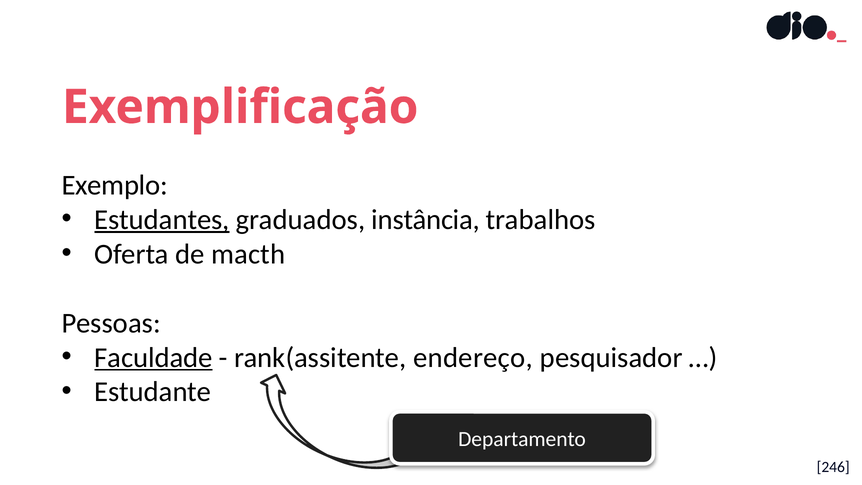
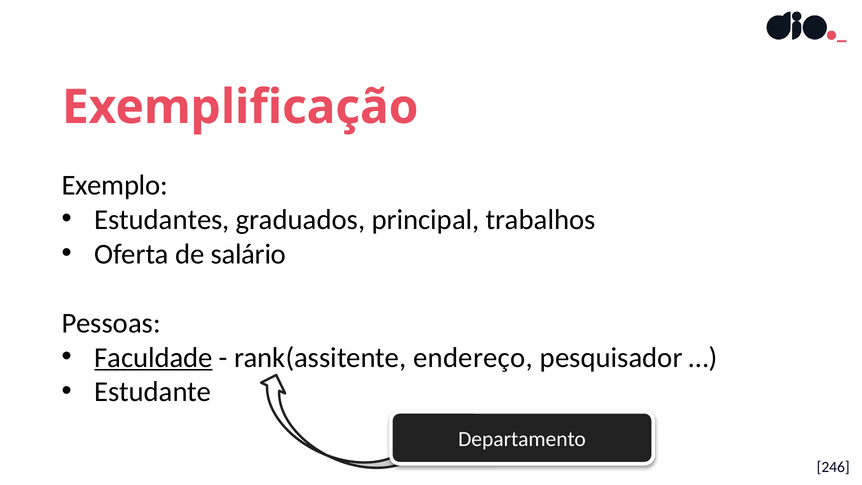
Estudantes underline: present -> none
instância: instância -> principal
macth: macth -> salário
